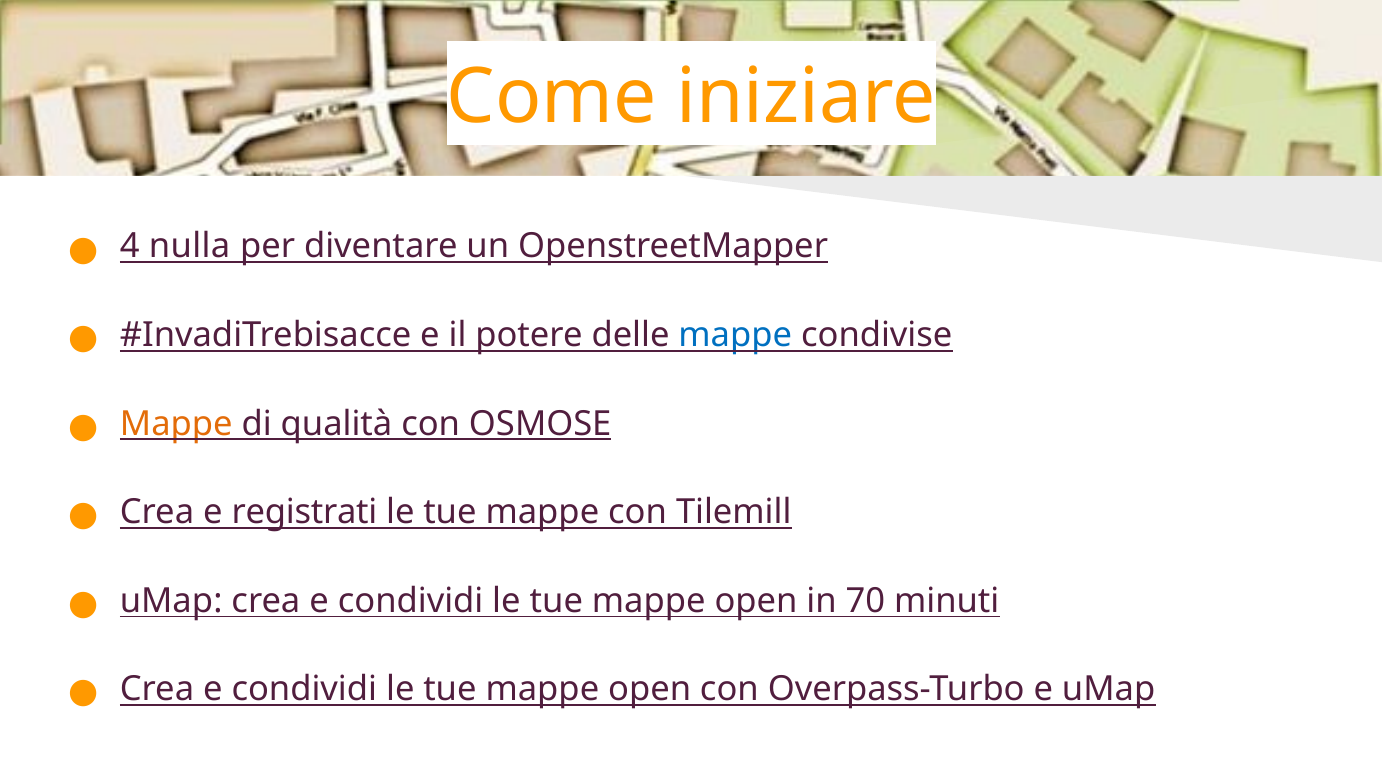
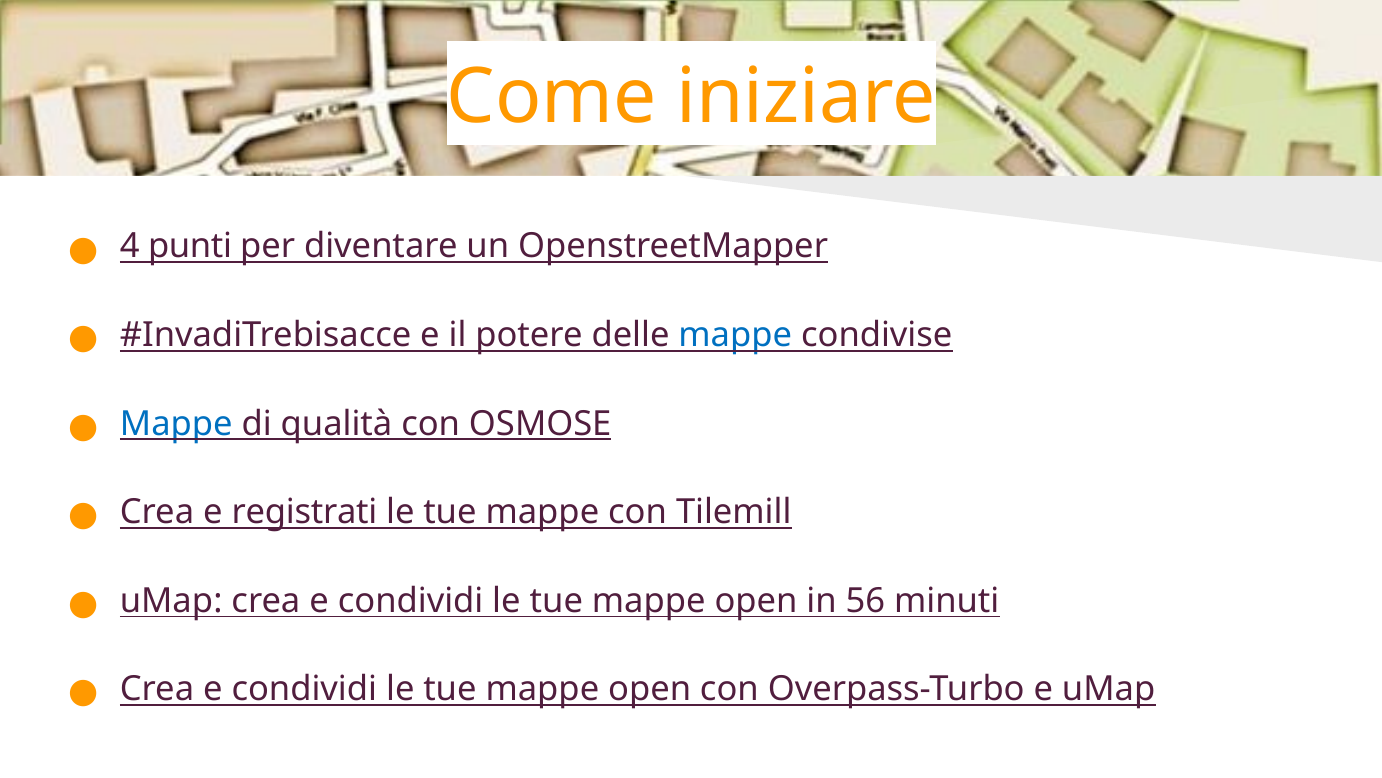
nulla: nulla -> punti
Mappe at (176, 423) colour: orange -> blue
70: 70 -> 56
